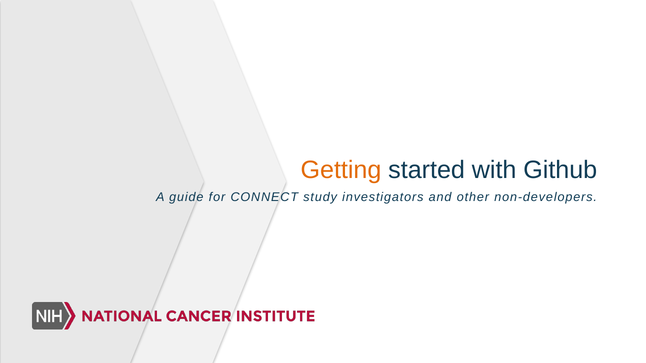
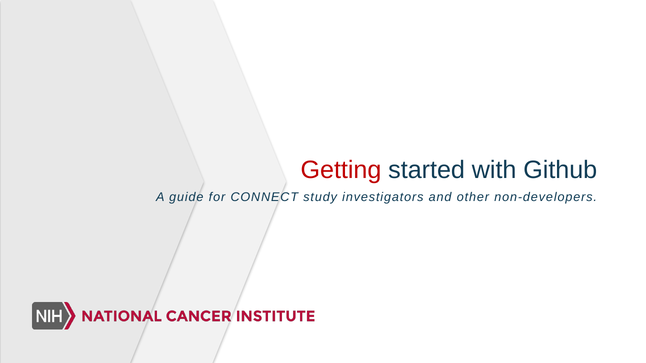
Getting colour: orange -> red
